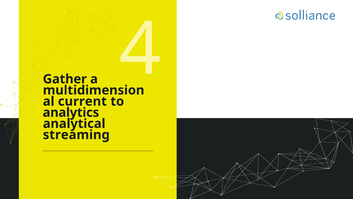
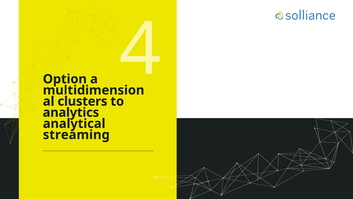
Gather: Gather -> Option
current: current -> clusters
